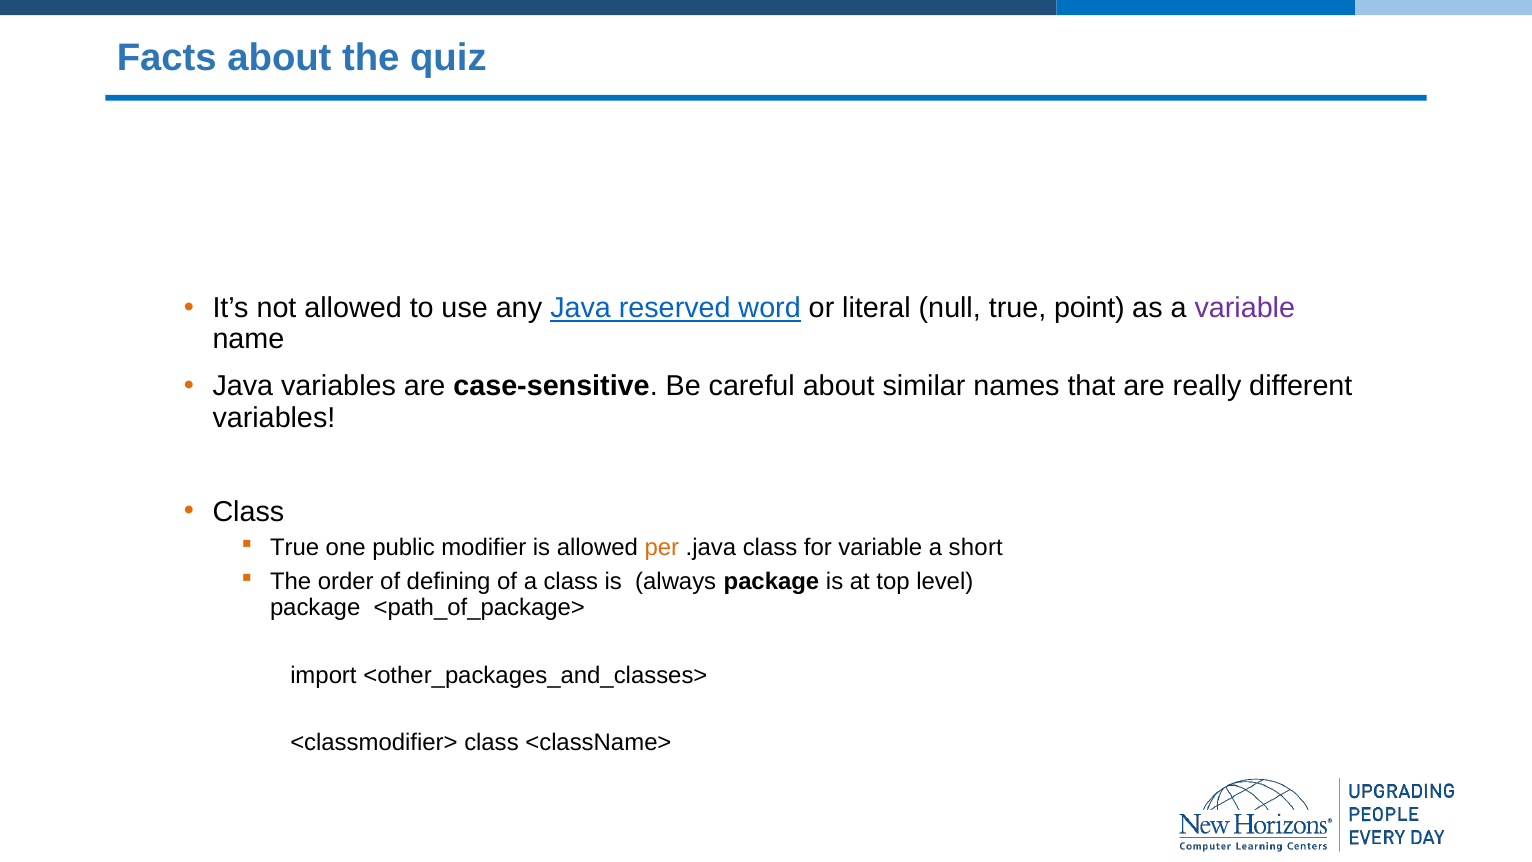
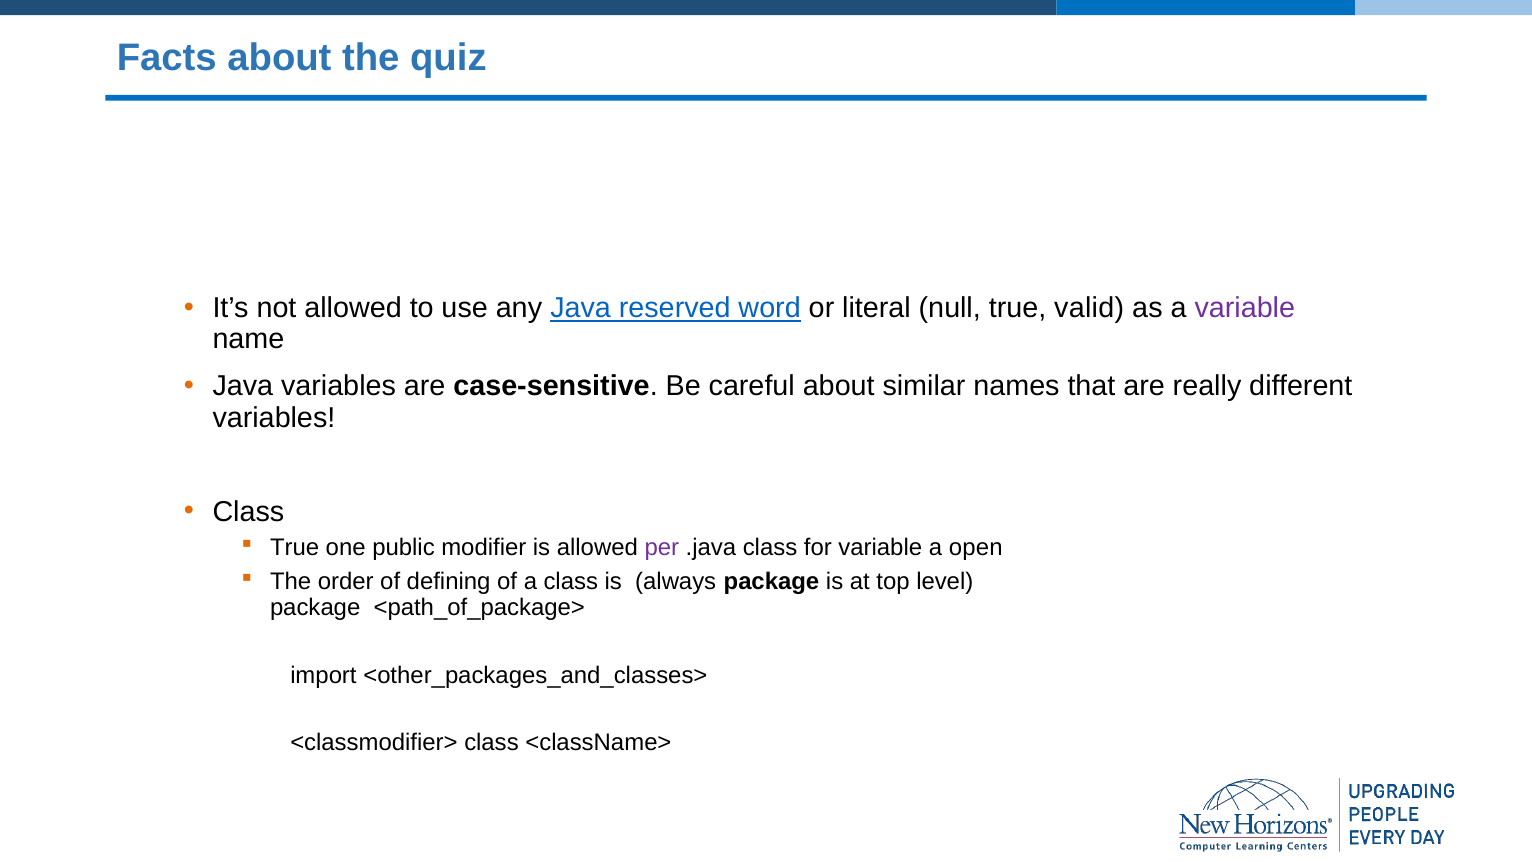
point: point -> valid
per colour: orange -> purple
short: short -> open
